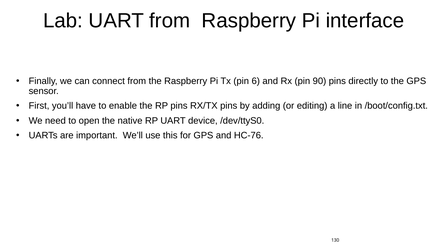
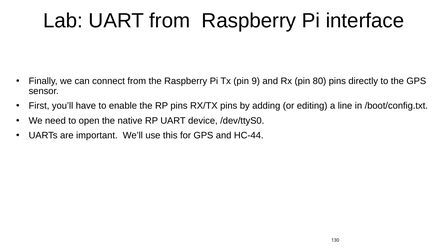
6: 6 -> 9
90: 90 -> 80
HC-76: HC-76 -> HC-44
